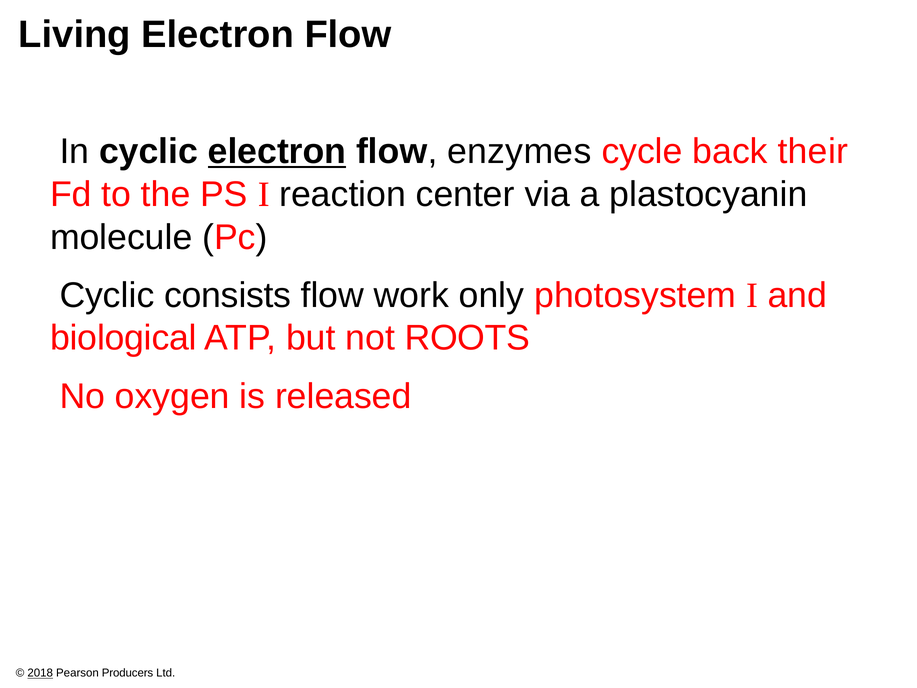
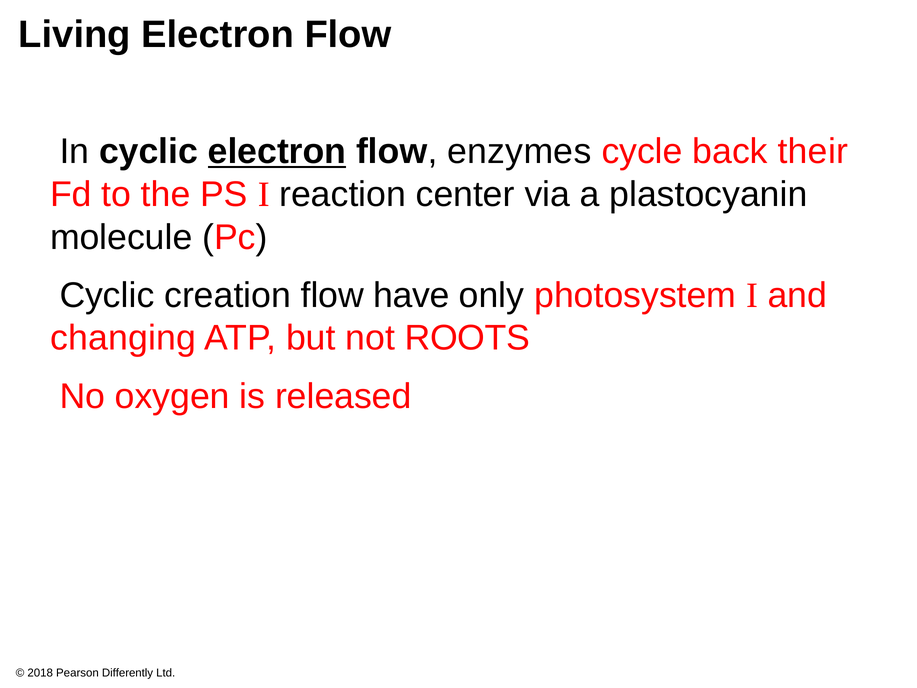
consists: consists -> creation
work: work -> have
biological: biological -> changing
2018 underline: present -> none
Producers: Producers -> Differently
